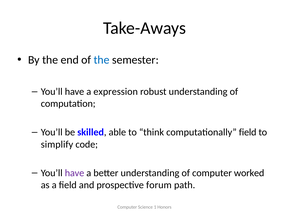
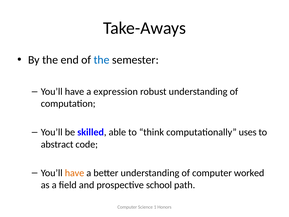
computationally field: field -> uses
simplify: simplify -> abstract
have at (75, 173) colour: purple -> orange
forum: forum -> school
